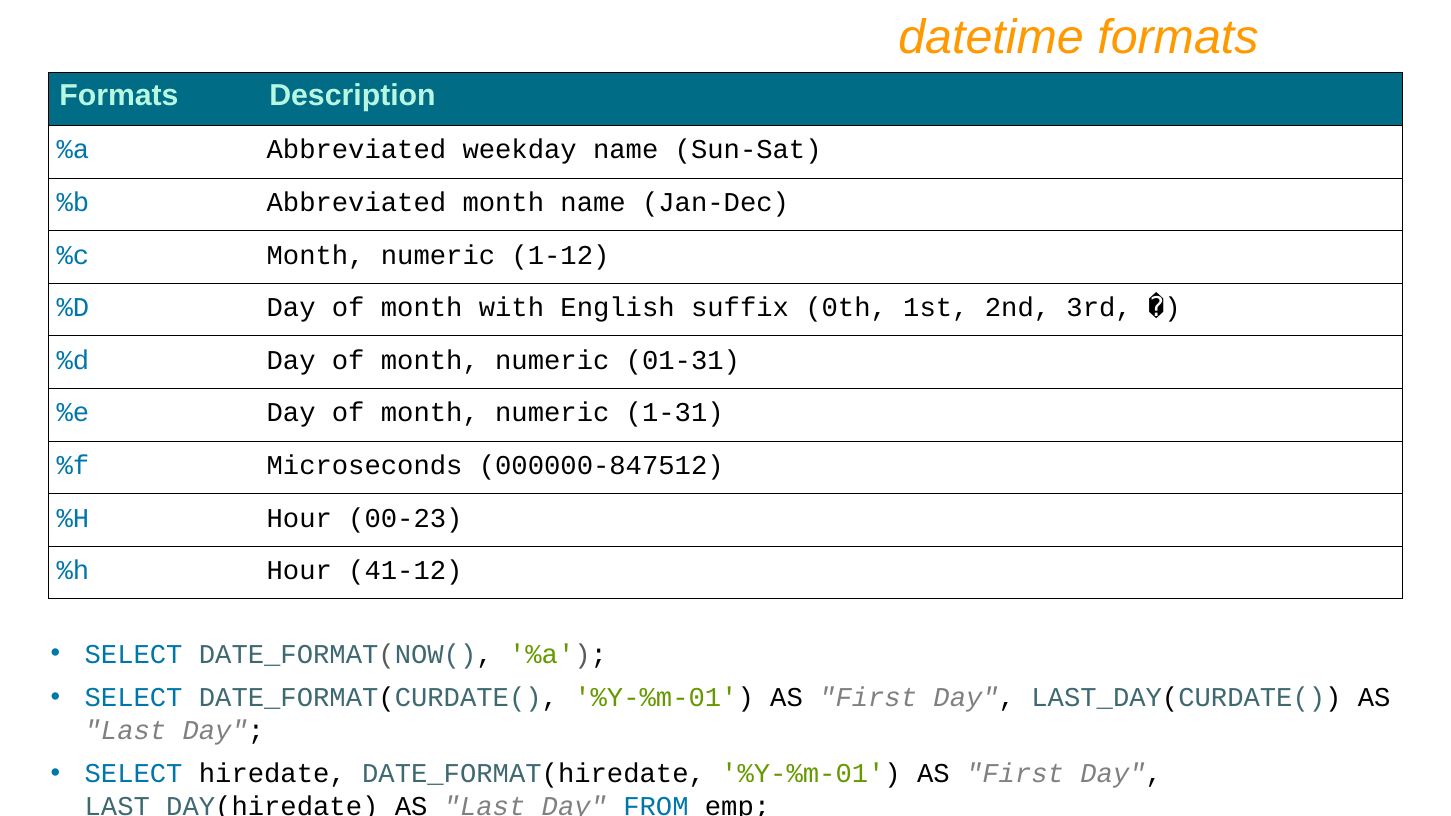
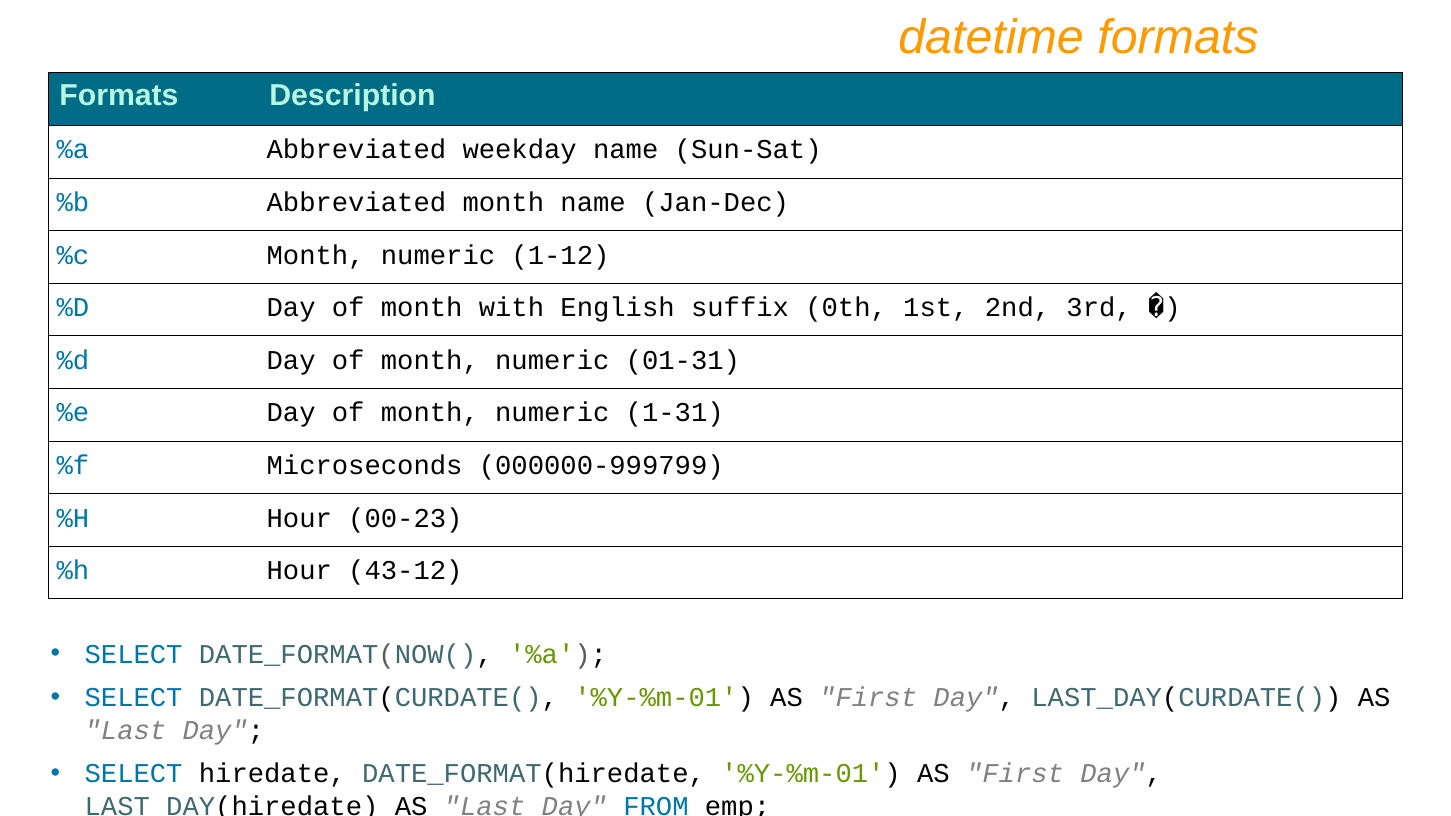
000000-847512: 000000-847512 -> 000000-999799
41-12: 41-12 -> 43-12
